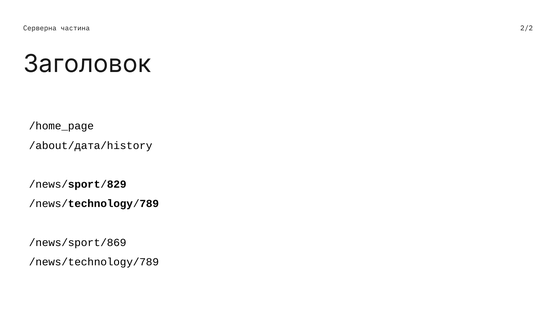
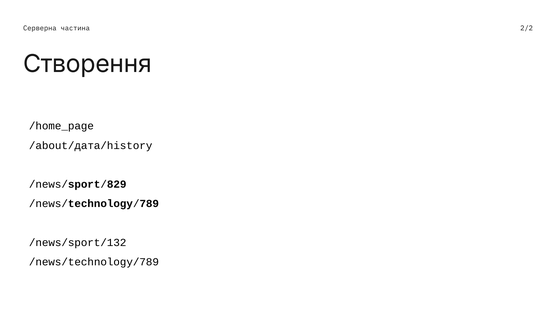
Заголовок: Заголовок -> Створення
/news/sport/869: /news/sport/869 -> /news/sport/132
